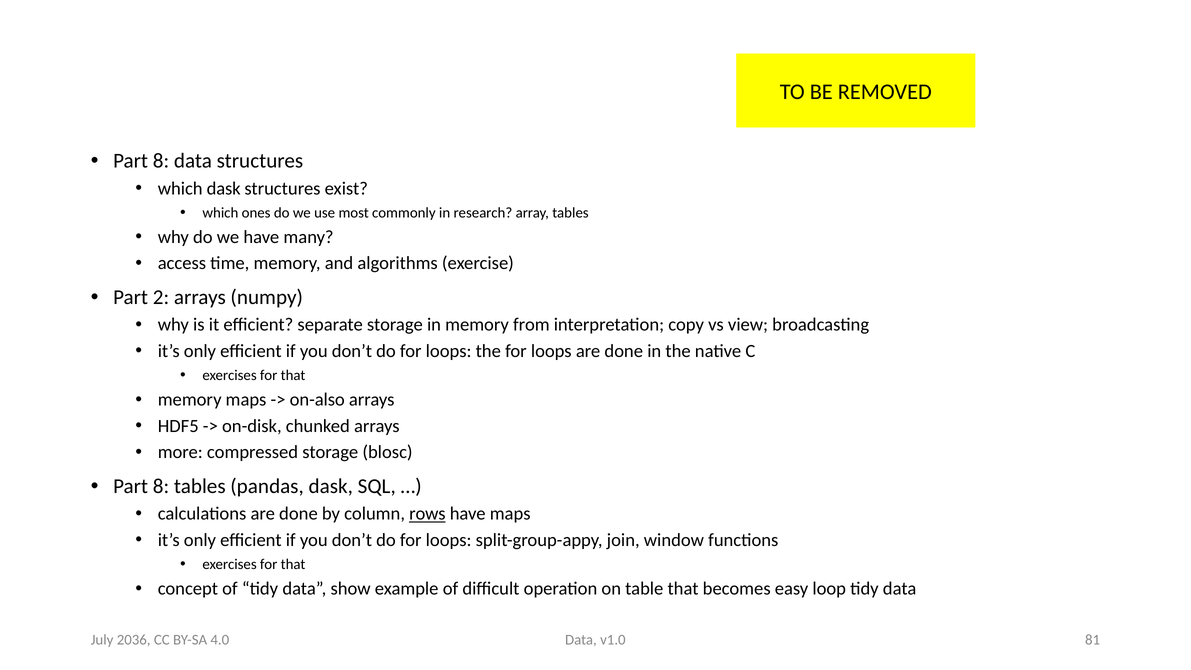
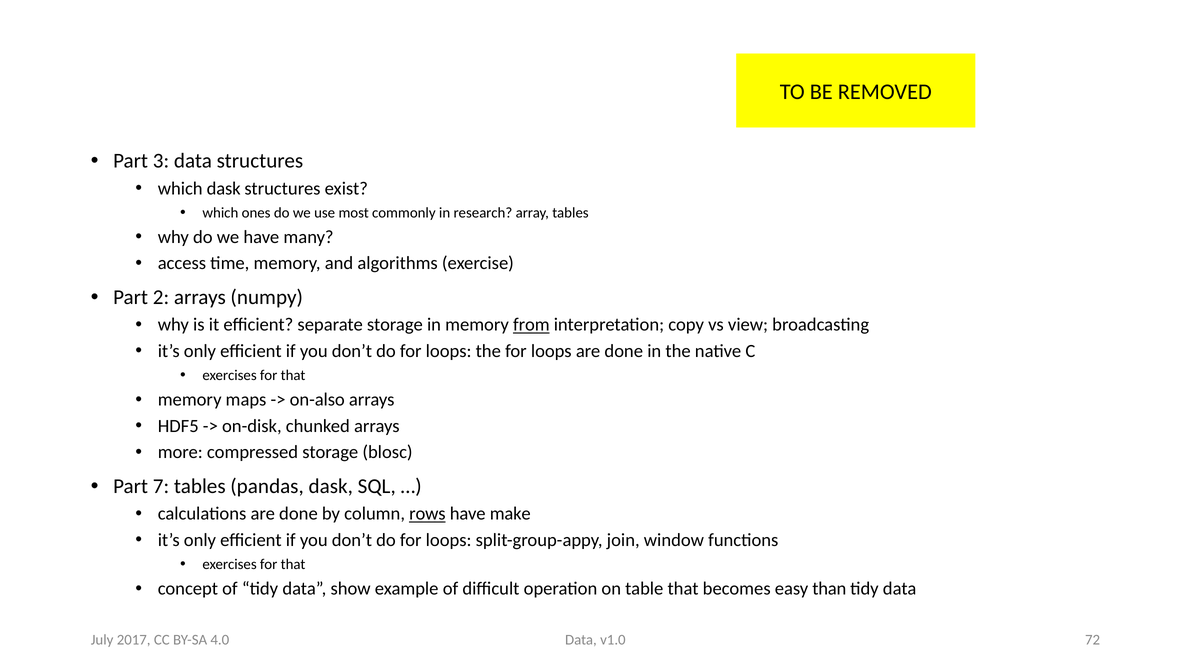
8 at (161, 161): 8 -> 3
from underline: none -> present
8 at (161, 486): 8 -> 7
have maps: maps -> make
loop: loop -> than
81: 81 -> 72
2036: 2036 -> 2017
